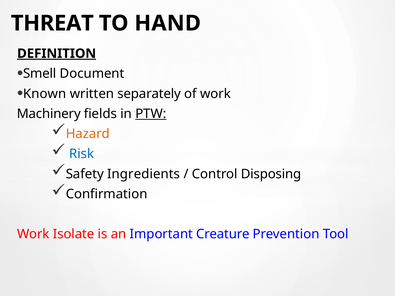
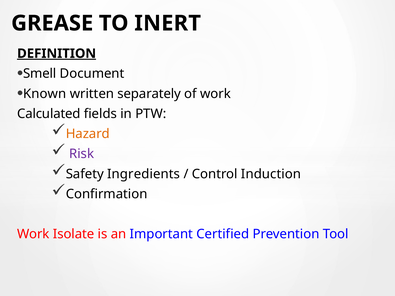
THREAT: THREAT -> GREASE
HAND: HAND -> INERT
Machinery: Machinery -> Calculated
PTW underline: present -> none
Risk colour: blue -> purple
Disposing: Disposing -> Induction
Creature: Creature -> Certified
